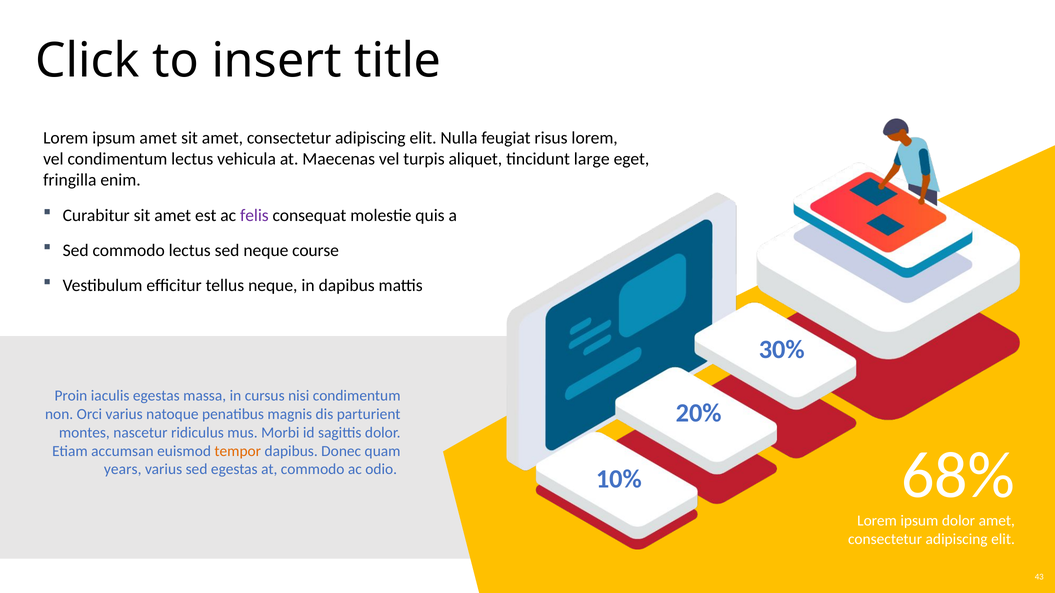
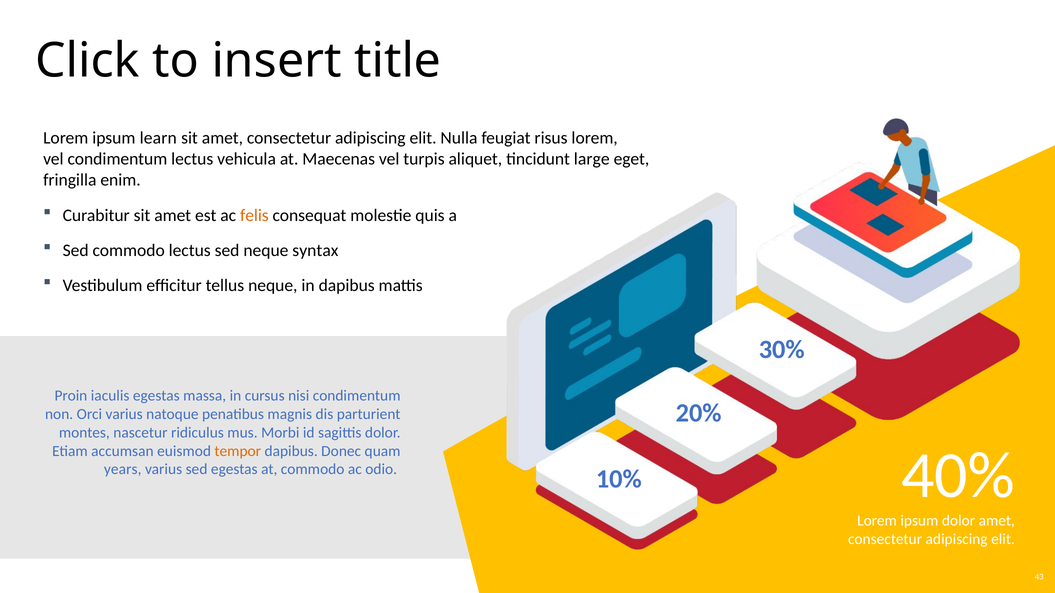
ipsum amet: amet -> learn
felis colour: purple -> orange
course: course -> syntax
68%: 68% -> 40%
